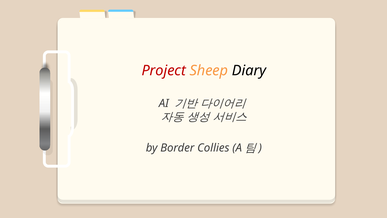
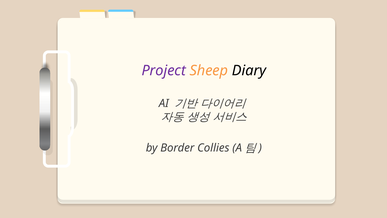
Project colour: red -> purple
